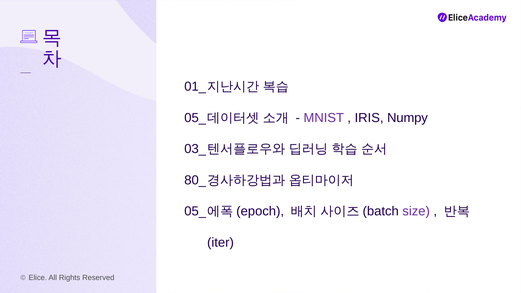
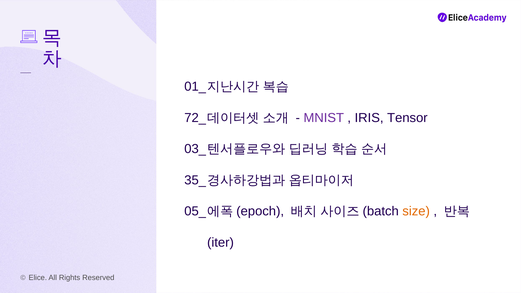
05_ at (195, 118): 05_ -> 72_
Numpy: Numpy -> Tensor
80_: 80_ -> 35_
size colour: purple -> orange
